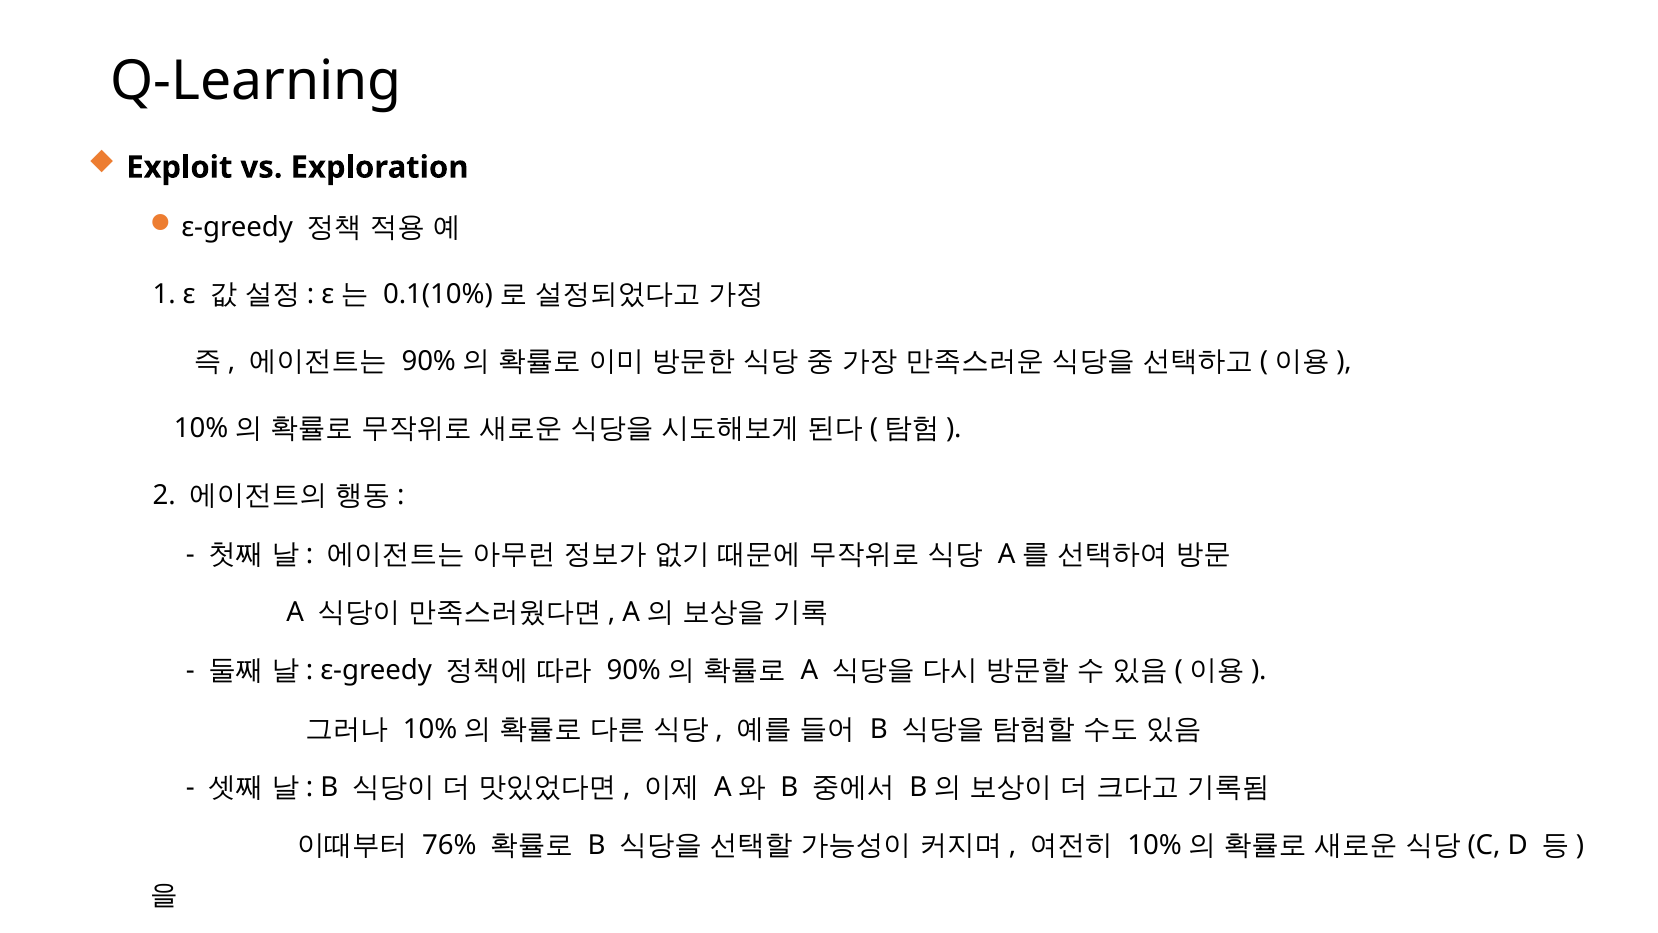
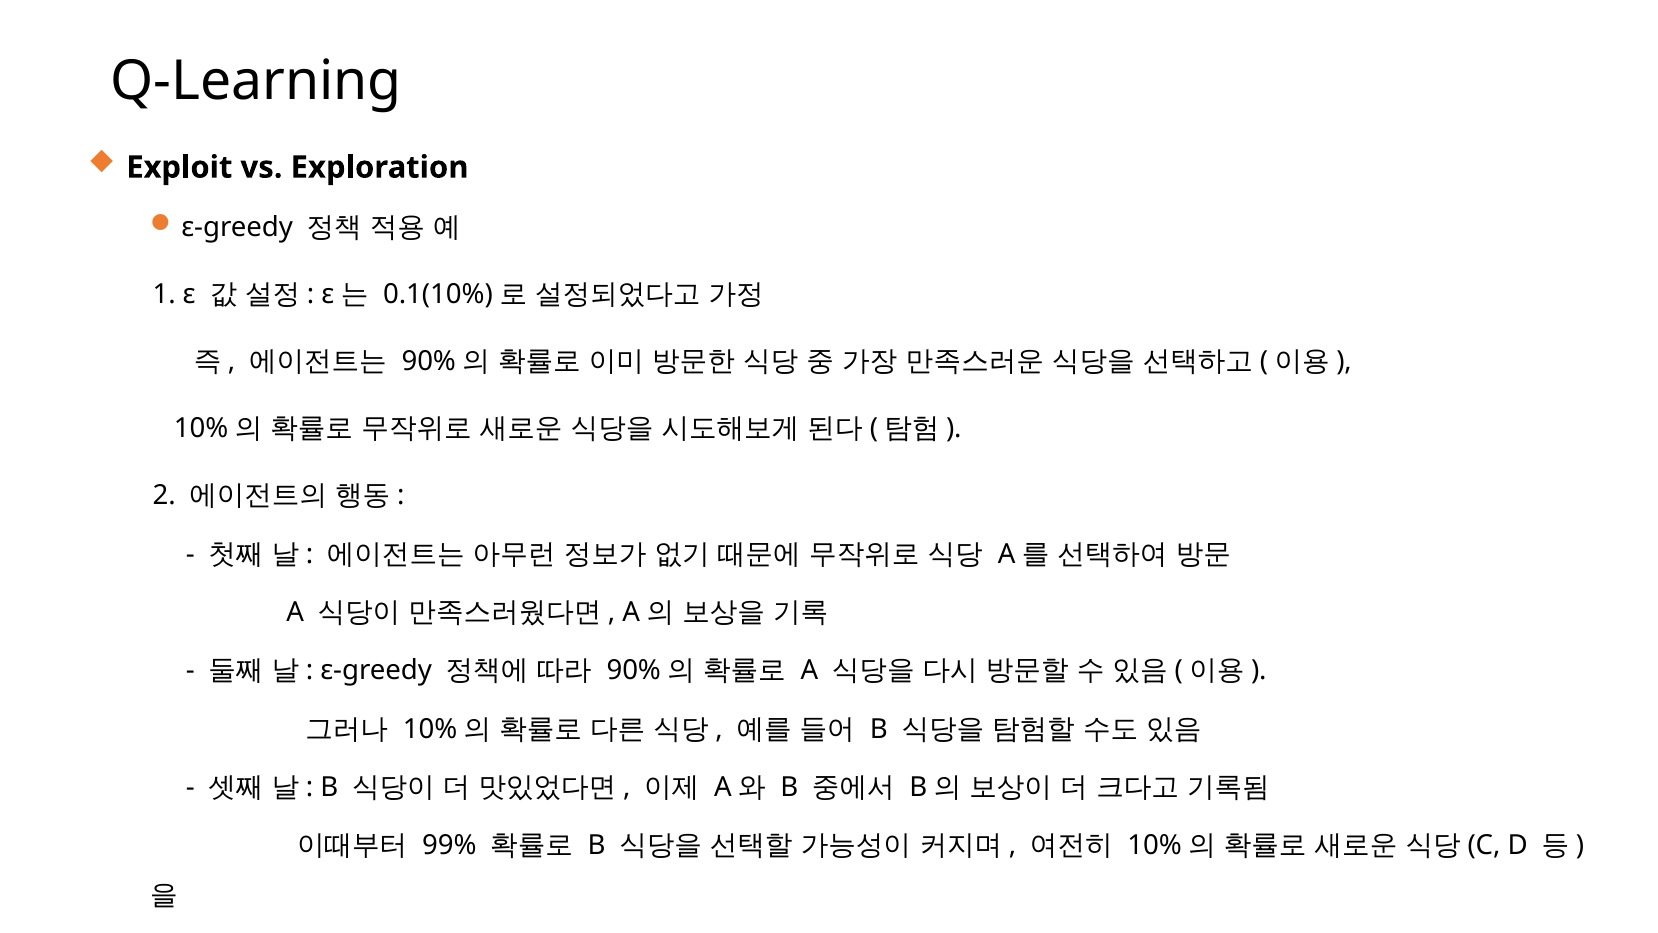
76%: 76% -> 99%
